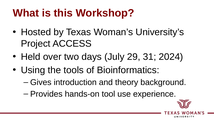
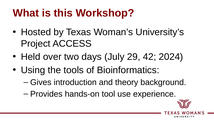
31: 31 -> 42
